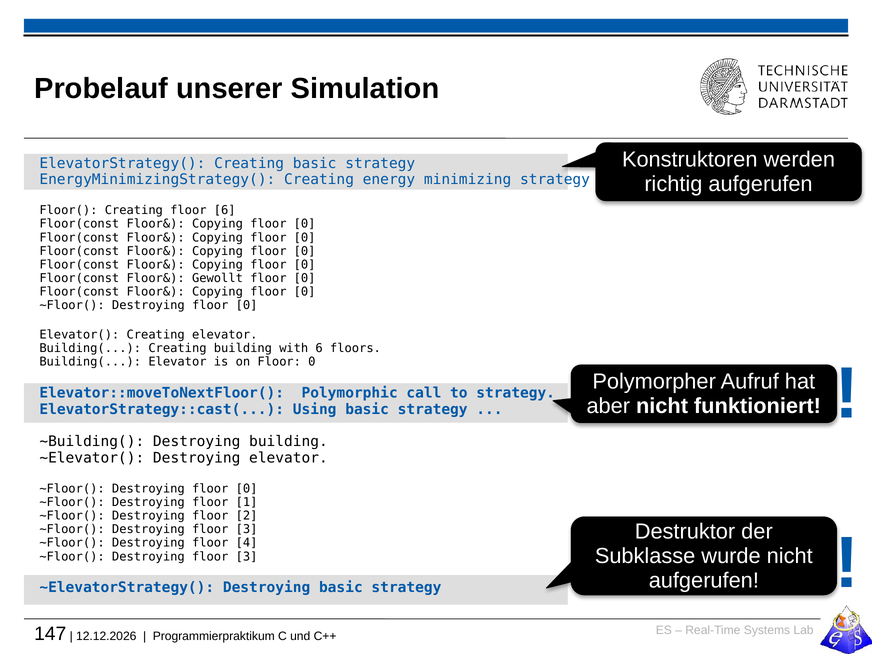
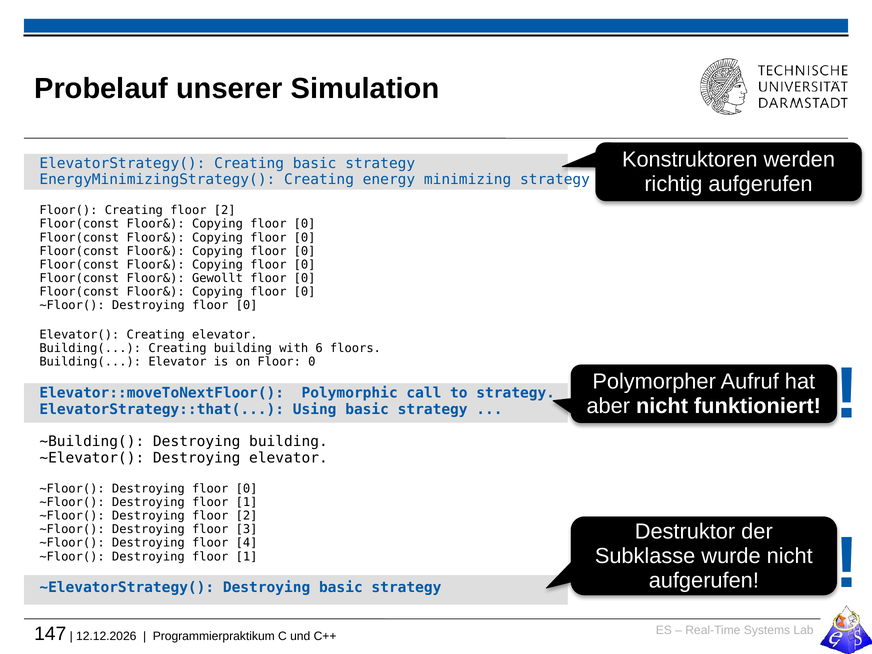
Creating floor 6: 6 -> 2
ElevatorStrategy::cast(: ElevatorStrategy::cast( -> ElevatorStrategy::that(
3 at (247, 557): 3 -> 1
